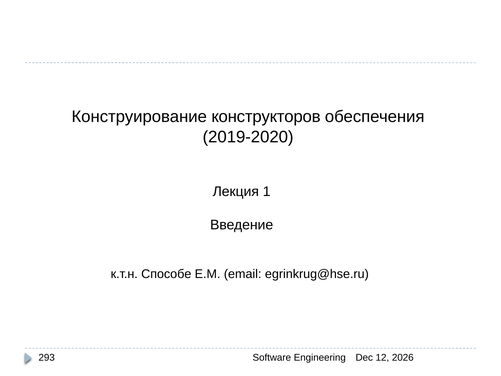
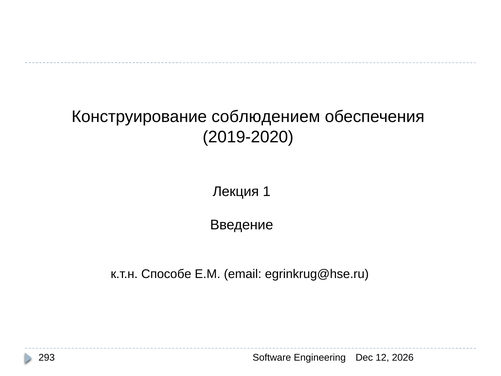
конструкторов: конструкторов -> соблюдением
